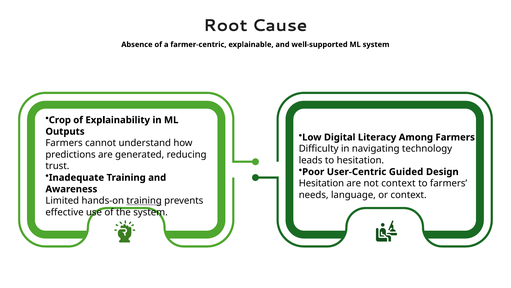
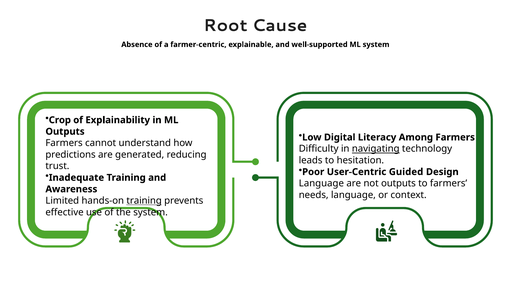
navigating underline: none -> present
Hesitation at (321, 183): Hesitation -> Language
not context: context -> outputs
